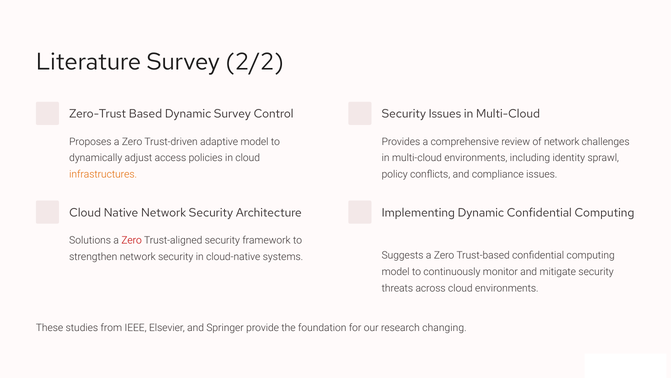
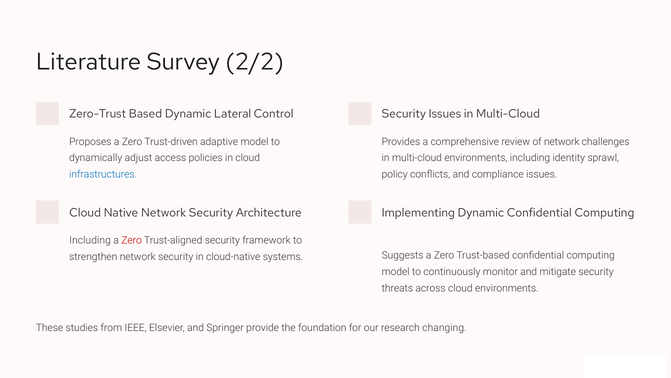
Dynamic Survey: Survey -> Lateral
infrastructures colour: orange -> blue
Solutions at (90, 240): Solutions -> Including
